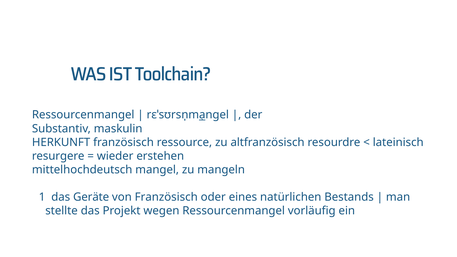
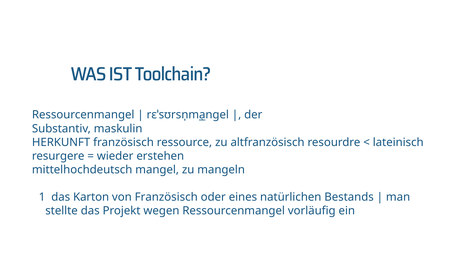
Geräte: Geräte -> Karton
